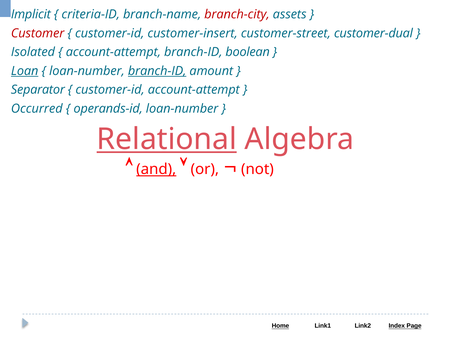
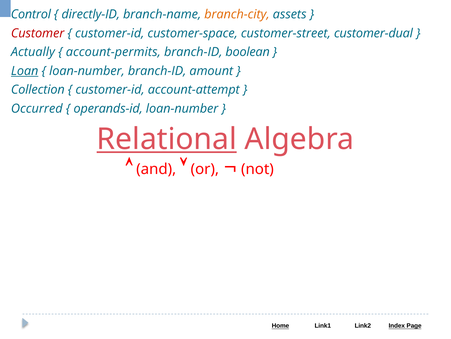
Implicit: Implicit -> Control
criteria-ID: criteria-ID -> directly-ID
branch-city colour: red -> orange
customer-insert: customer-insert -> customer-space
Isolated: Isolated -> Actually
account-attempt at (113, 52): account-attempt -> account-permits
branch-ID at (157, 71) underline: present -> none
Separator: Separator -> Collection
and underline: present -> none
